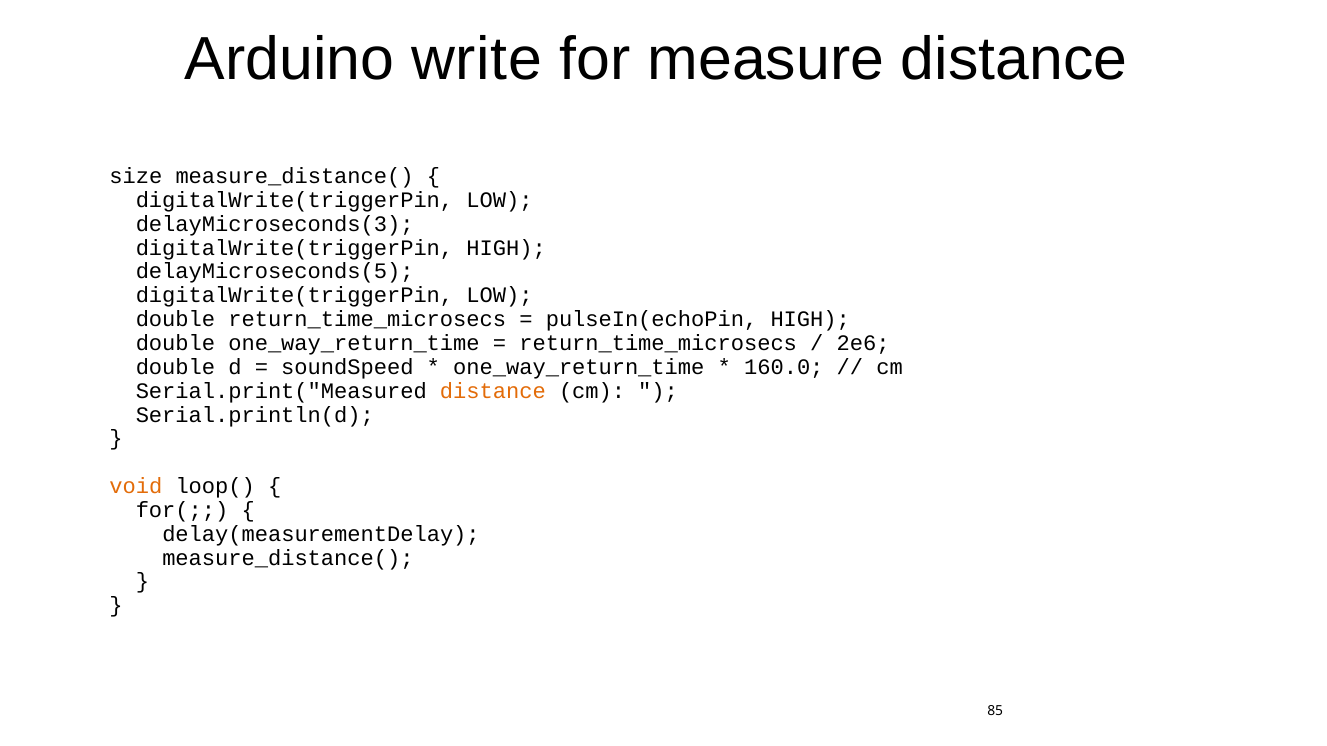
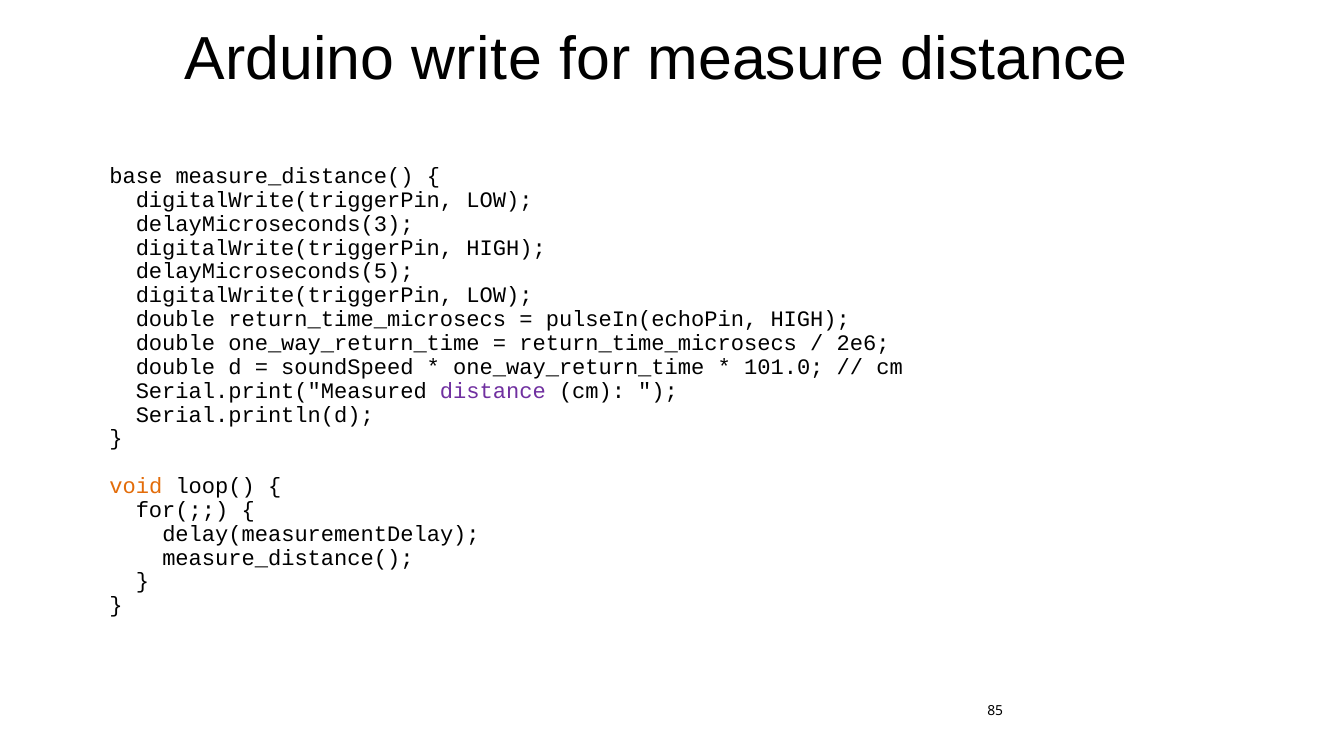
size: size -> base
160.0: 160.0 -> 101.0
distance at (493, 391) colour: orange -> purple
